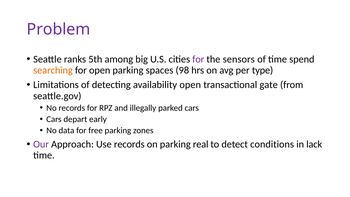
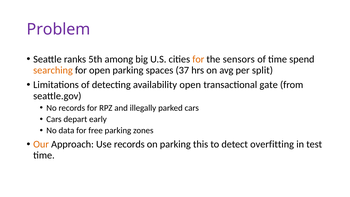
for at (198, 59) colour: purple -> orange
98: 98 -> 37
type: type -> split
Our colour: purple -> orange
real: real -> this
conditions: conditions -> overfitting
lack: lack -> test
